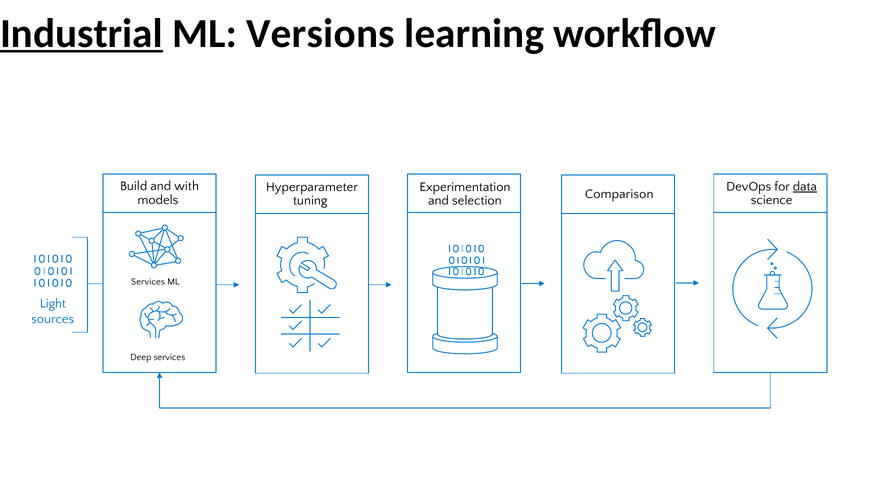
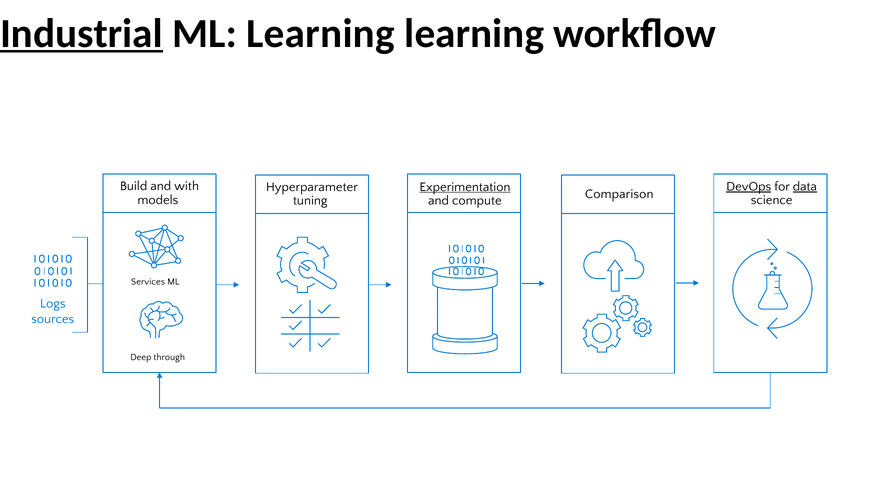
ML Versions: Versions -> Learning
DevOps underline: none -> present
Experimentation underline: none -> present
selection: selection -> compute
Light: Light -> Logs
Deep services: services -> through
